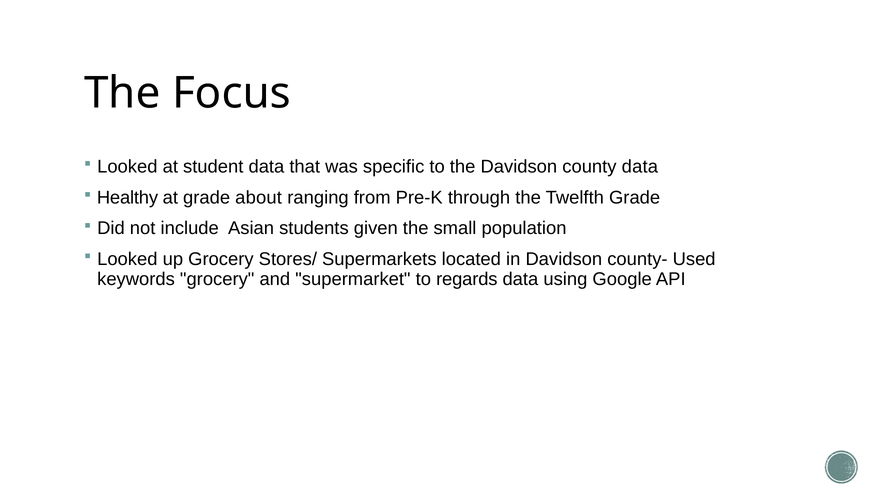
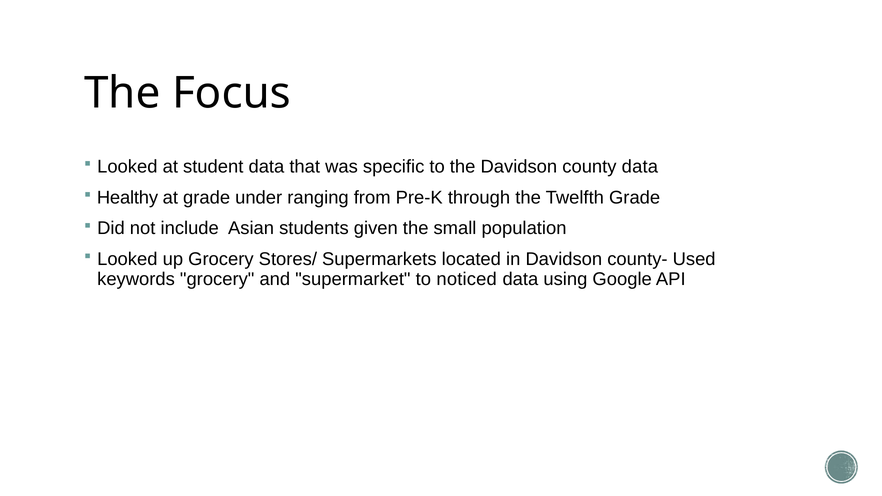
about: about -> under
regards: regards -> noticed
